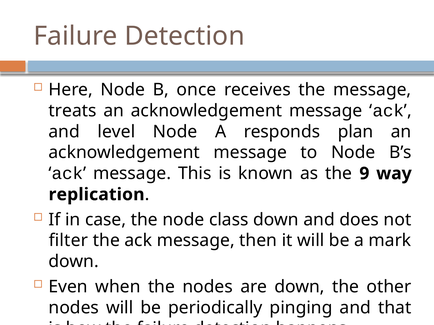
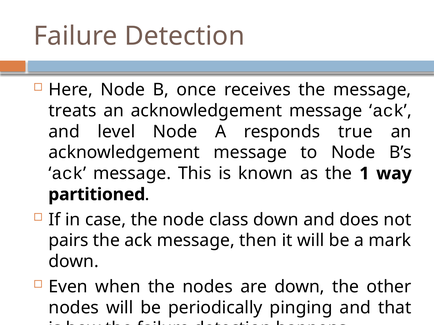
plan: plan -> true
9: 9 -> 1
replication: replication -> partitioned
filter: filter -> pairs
